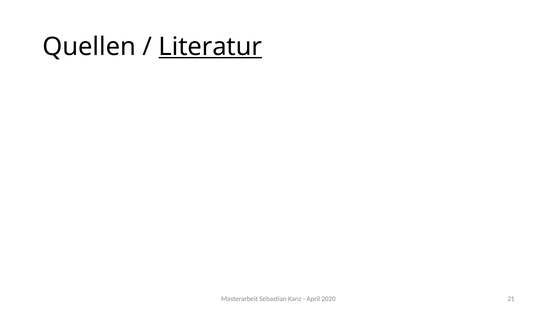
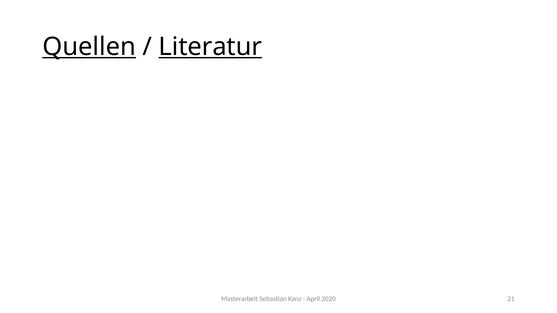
Quellen underline: none -> present
